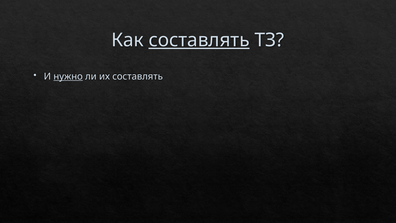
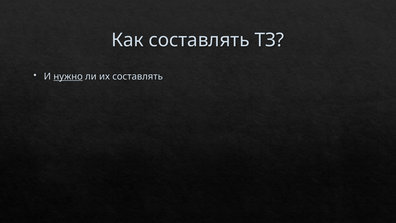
составлять at (199, 40) underline: present -> none
